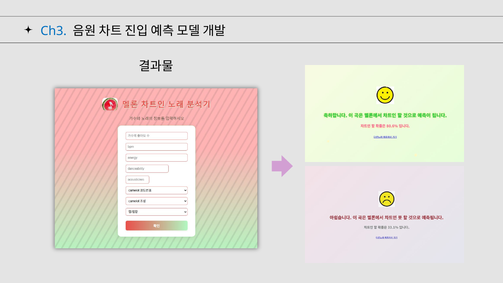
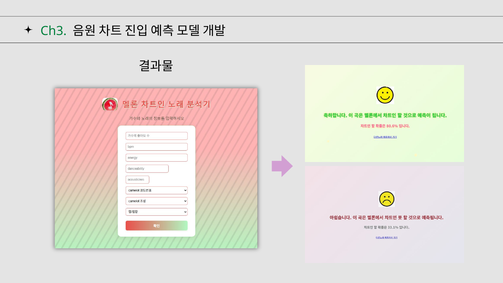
Ch3 colour: blue -> green
